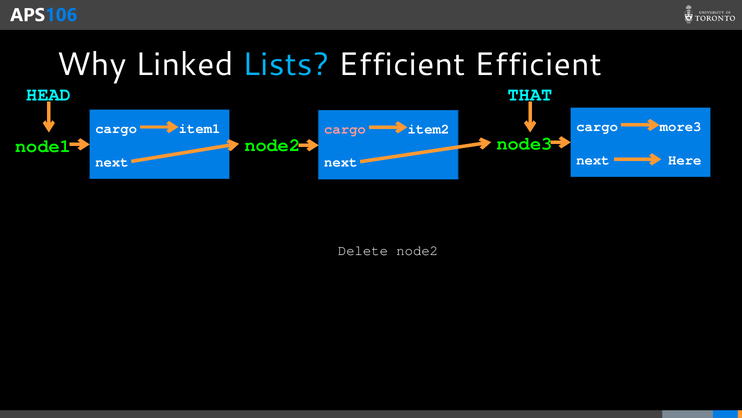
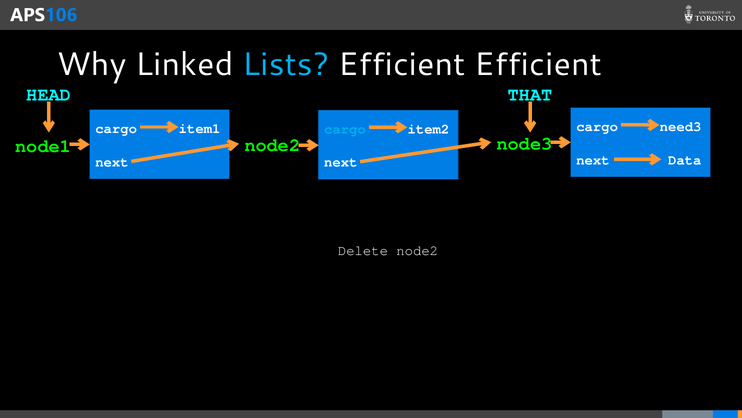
more3: more3 -> need3
cargo at (345, 129) colour: pink -> light blue
Here: Here -> Data
